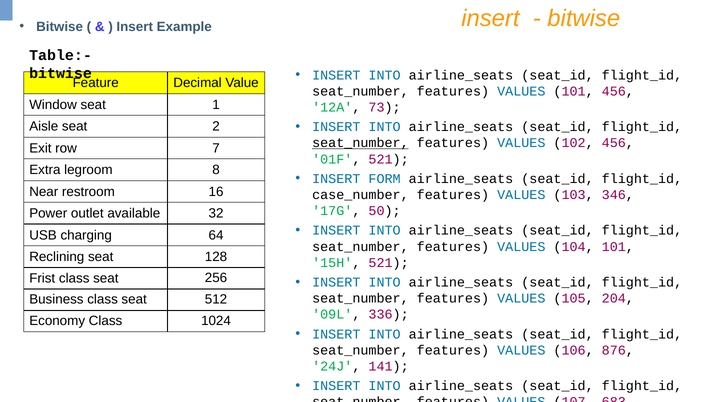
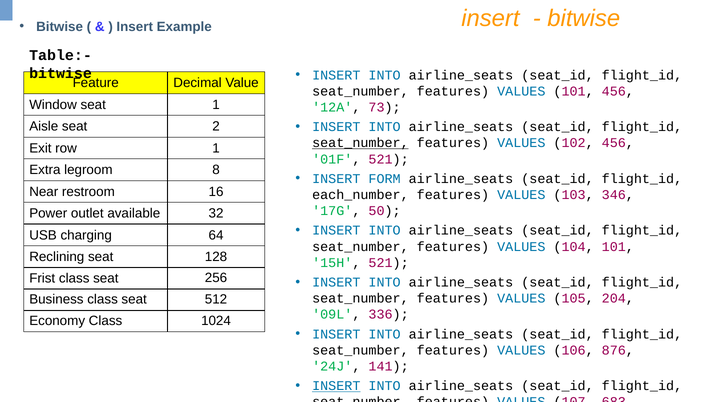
row 7: 7 -> 1
case_number: case_number -> each_number
INSERT at (336, 386) underline: none -> present
